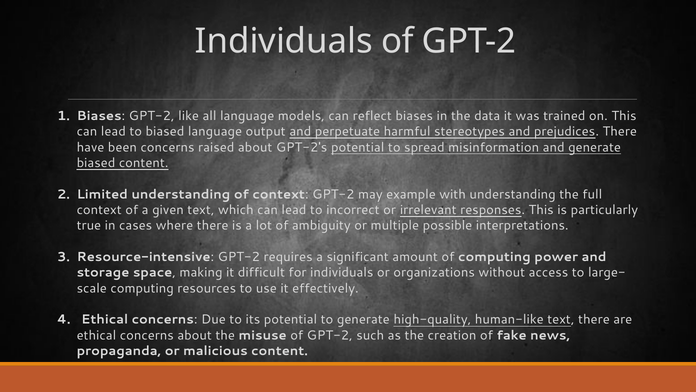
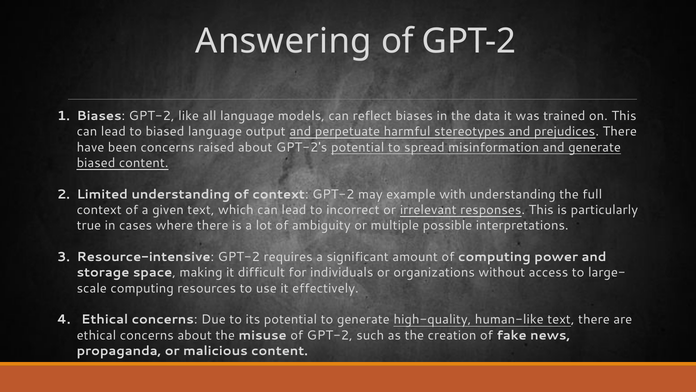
Individuals at (284, 41): Individuals -> Answering
